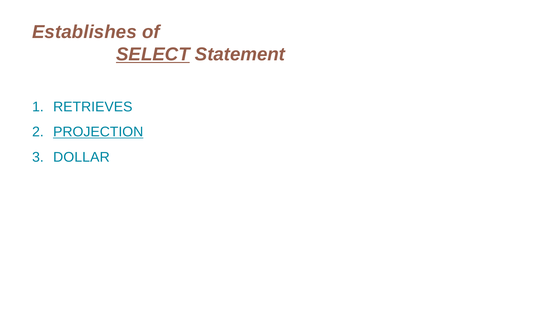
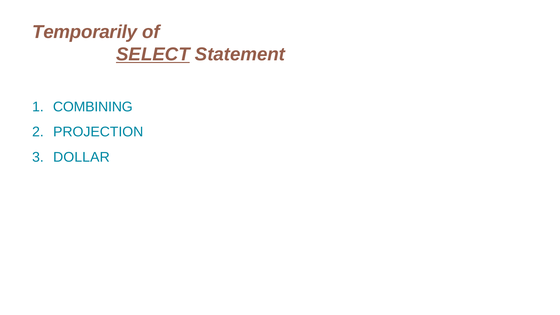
Establishes: Establishes -> Temporarily
RETRIEVES: RETRIEVES -> COMBINING
PROJECTION underline: present -> none
